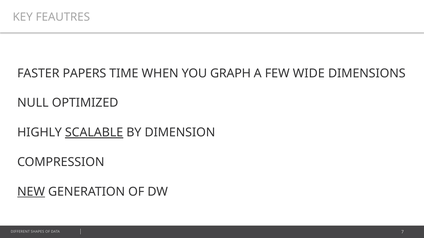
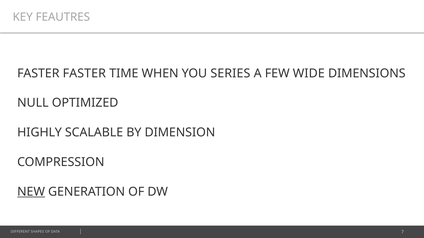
FASTER PAPERS: PAPERS -> FASTER
GRAPH: GRAPH -> SERIES
SCALABLE underline: present -> none
